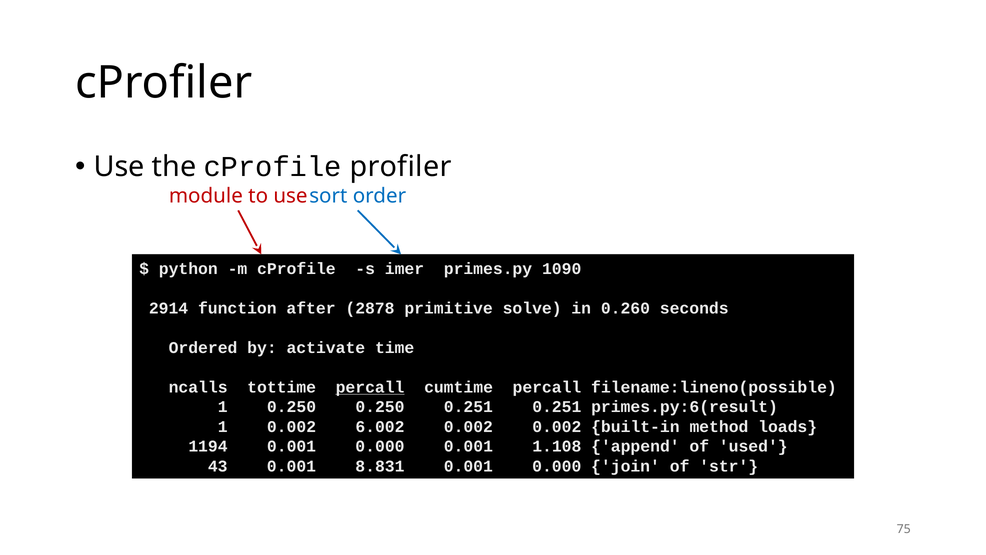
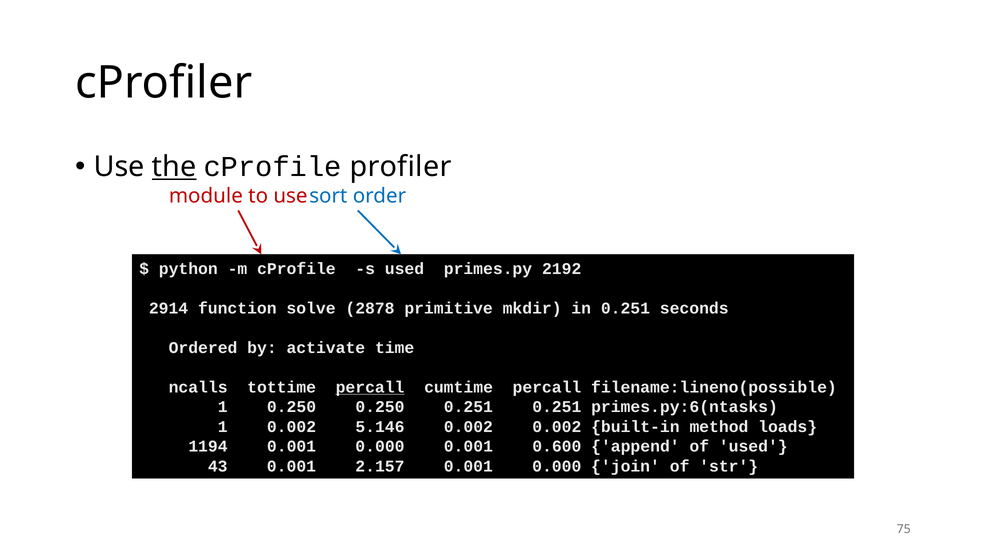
the underline: none -> present
s imer: imer -> used
1090: 1090 -> 2192
after: after -> solve
solve: solve -> mkdir
in 0.260: 0.260 -> 0.251
primes.py:6(result: primes.py:6(result -> primes.py:6(ntasks
6.002: 6.002 -> 5.146
1.108: 1.108 -> 0.600
8.831: 8.831 -> 2.157
